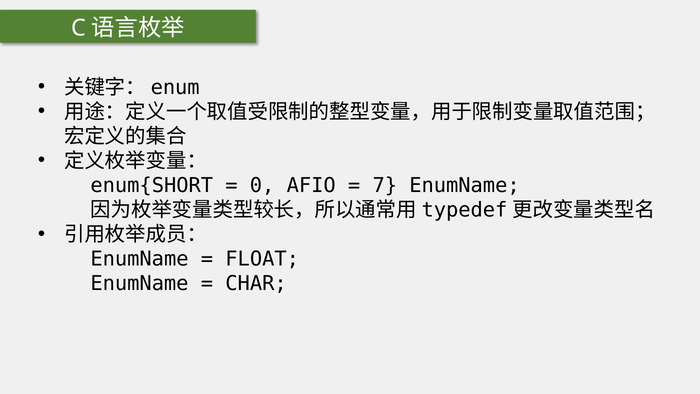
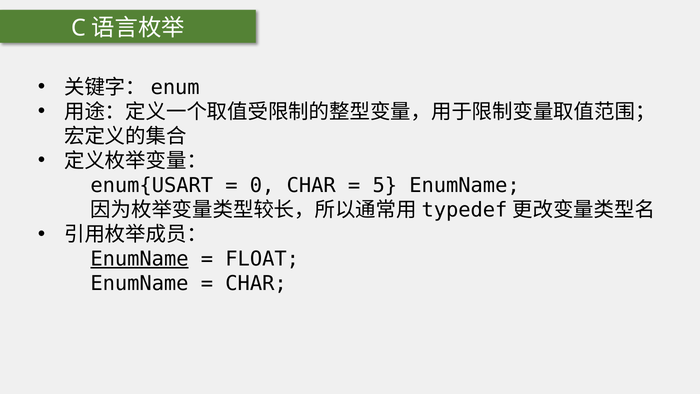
enum{SHORT: enum{SHORT -> enum{USART
0 AFIO: AFIO -> CHAR
7: 7 -> 5
EnumName at (140, 259) underline: none -> present
